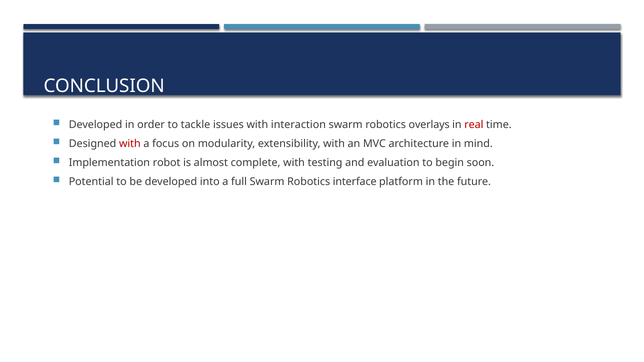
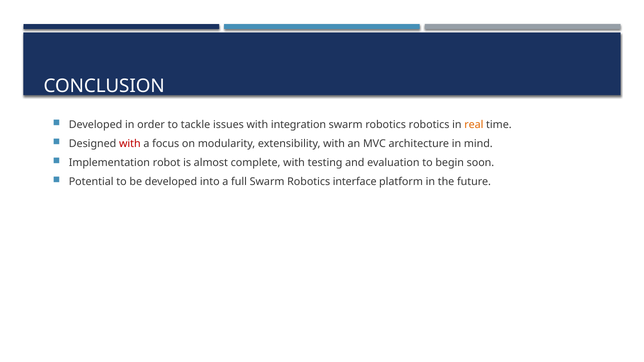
interaction: interaction -> integration
robotics overlays: overlays -> robotics
real colour: red -> orange
